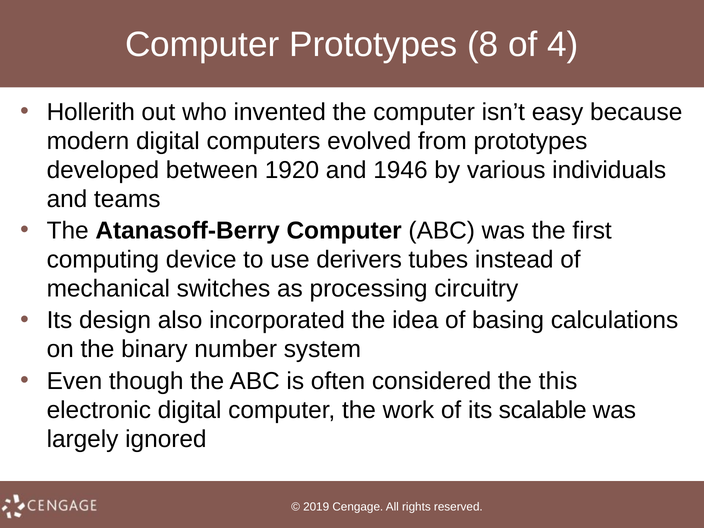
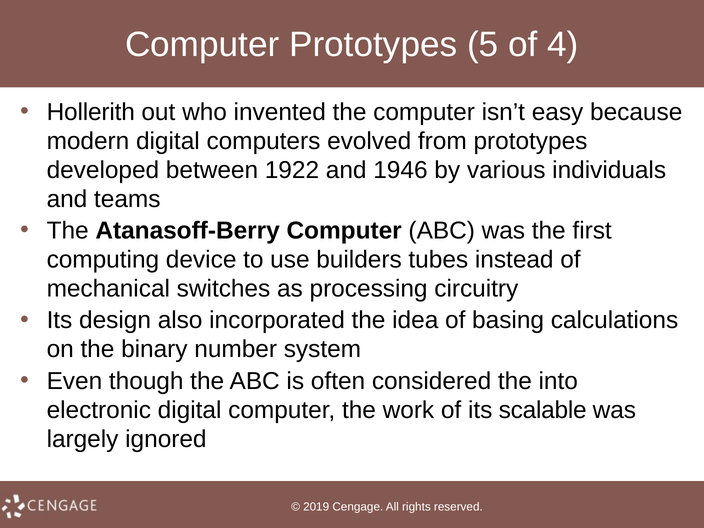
8: 8 -> 5
1920: 1920 -> 1922
derivers: derivers -> builders
this: this -> into
